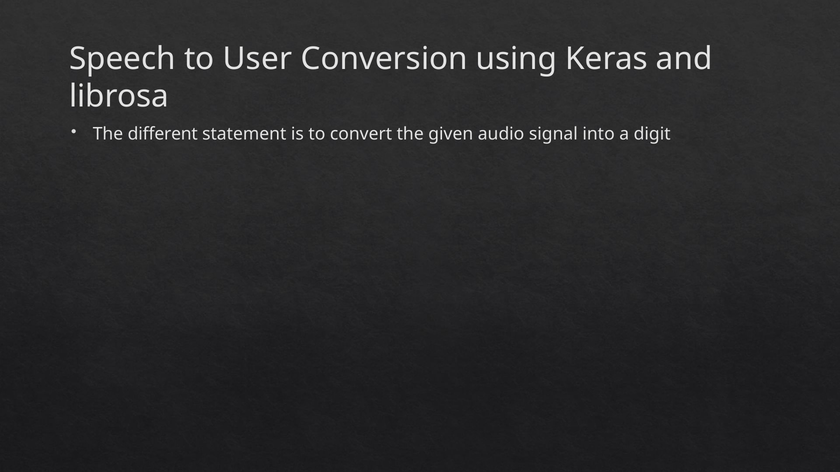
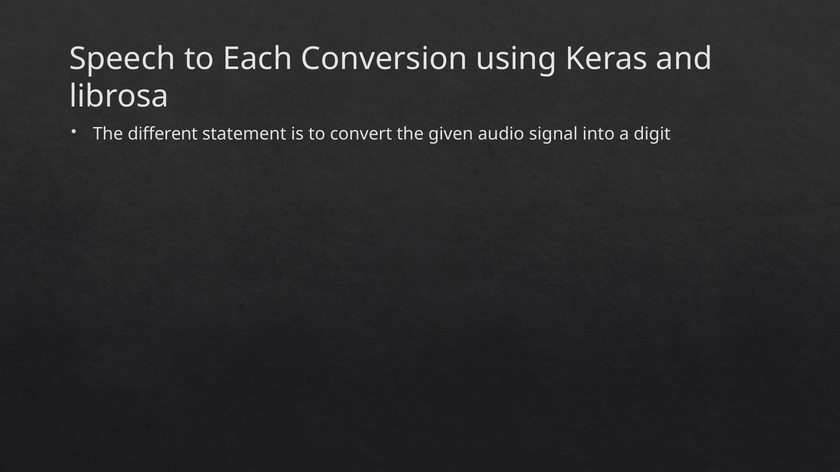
User: User -> Each
